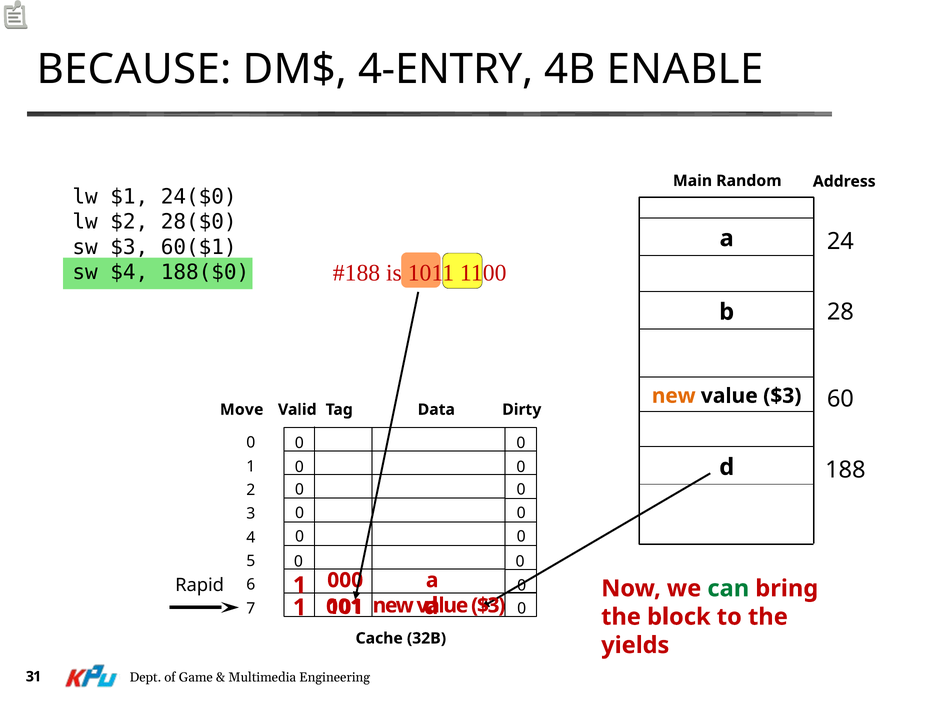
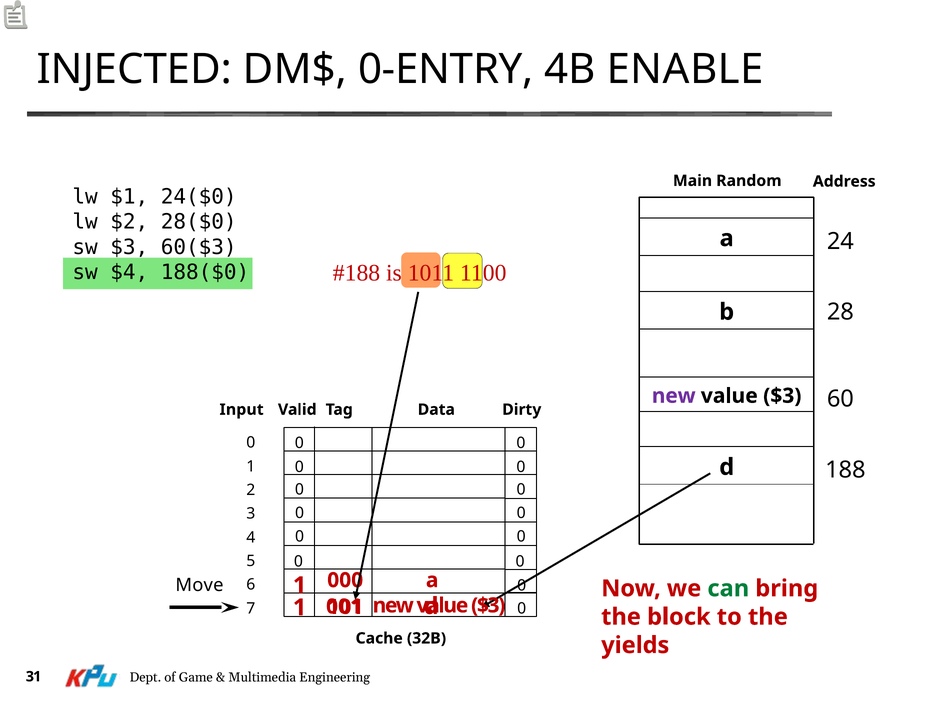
BECAUSE: BECAUSE -> INJECTED
4-ENTRY: 4-ENTRY -> 0-ENTRY
60($1: 60($1 -> 60($3
new at (674, 396) colour: orange -> purple
Move: Move -> Input
Rapid: Rapid -> Move
